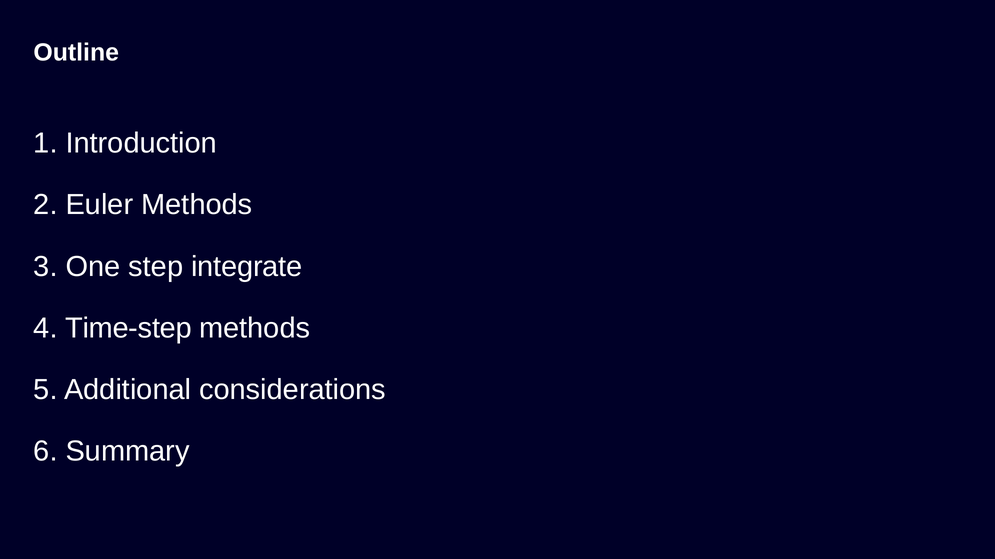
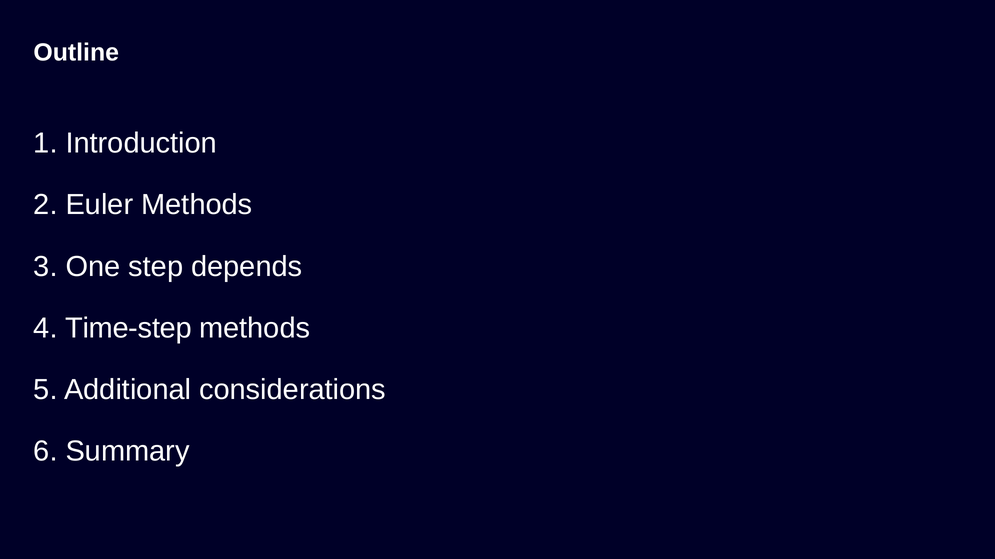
integrate: integrate -> depends
